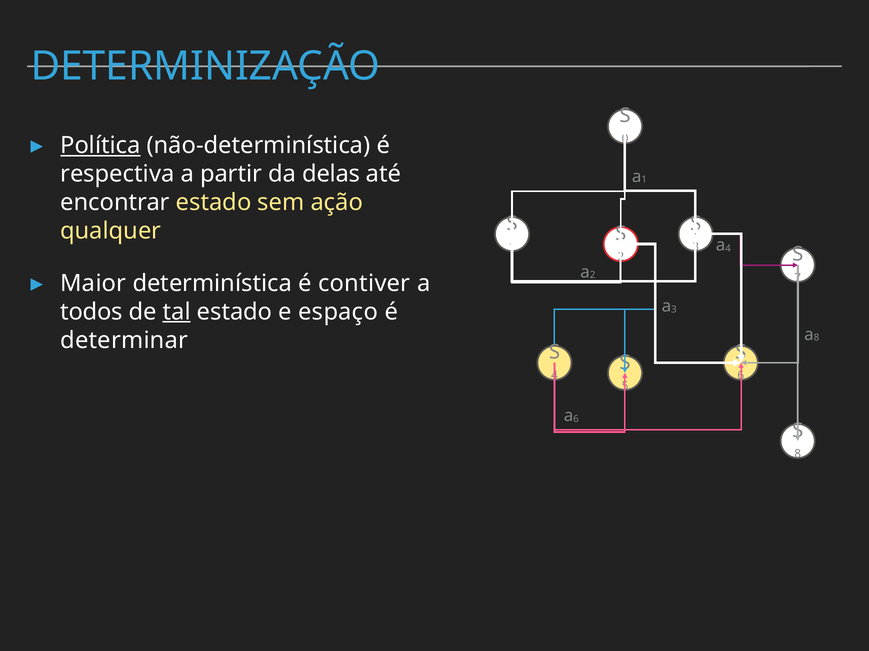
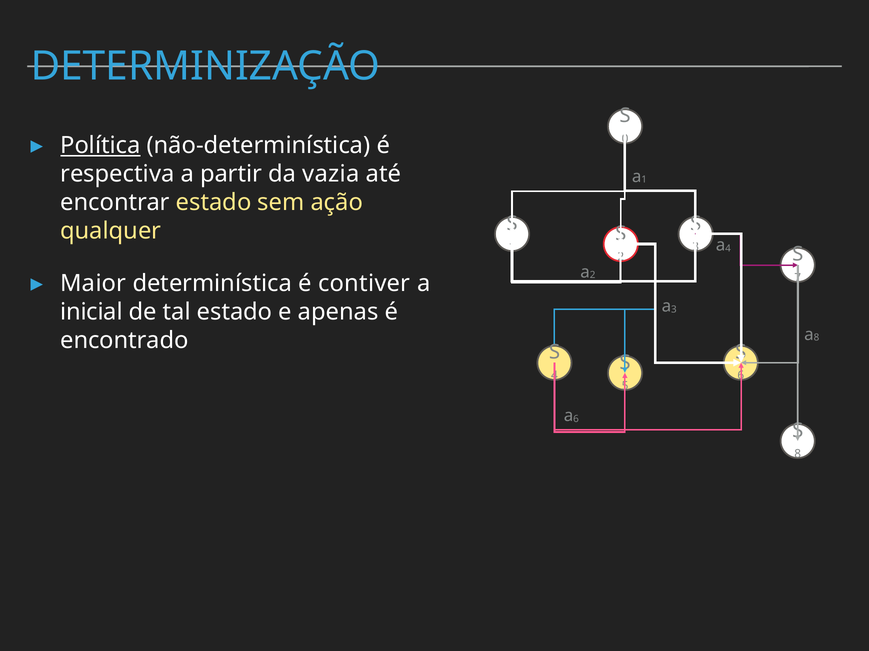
delas: delas -> vazia
todos: todos -> inicial
tal underline: present -> none
espaço: espaço -> apenas
determinar: determinar -> encontrado
